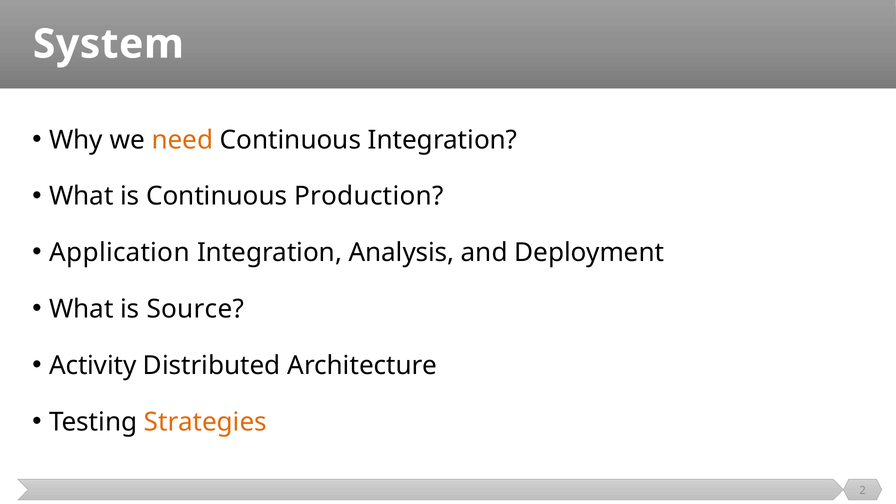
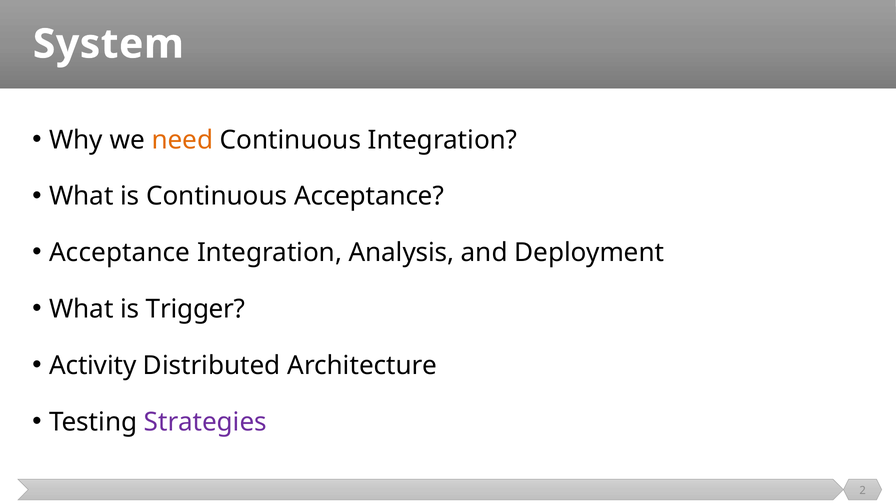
Continuous Production: Production -> Acceptance
Application at (120, 253): Application -> Acceptance
Source: Source -> Trigger
Strategies colour: orange -> purple
